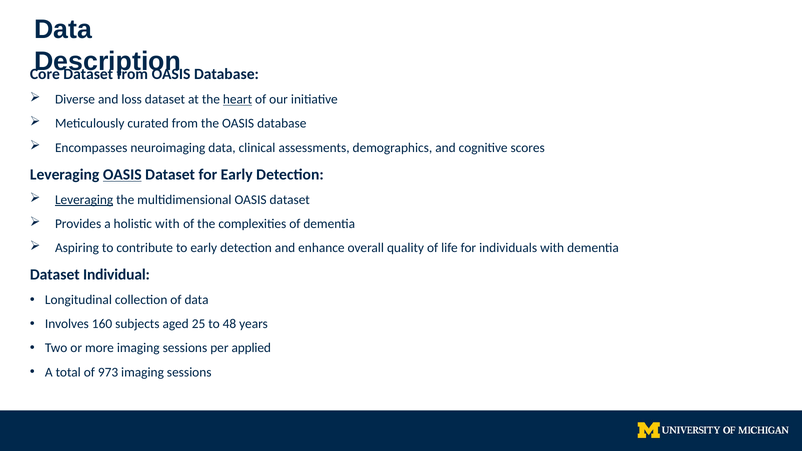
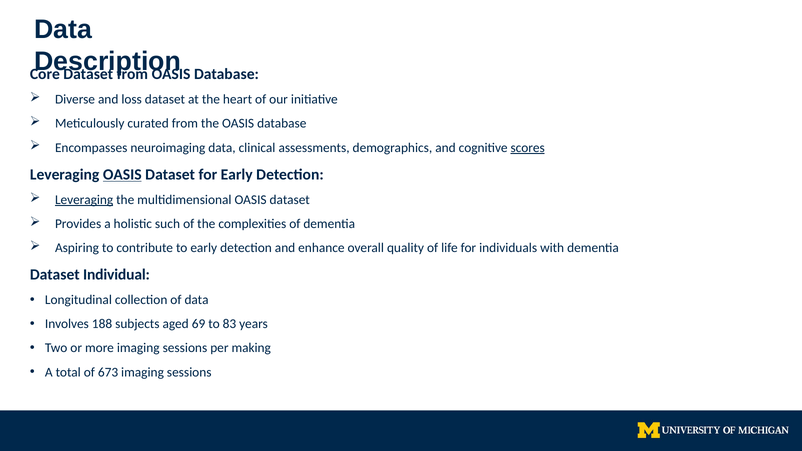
heart underline: present -> none
scores underline: none -> present
holistic with: with -> such
160: 160 -> 188
25: 25 -> 69
48: 48 -> 83
applied: applied -> making
973: 973 -> 673
